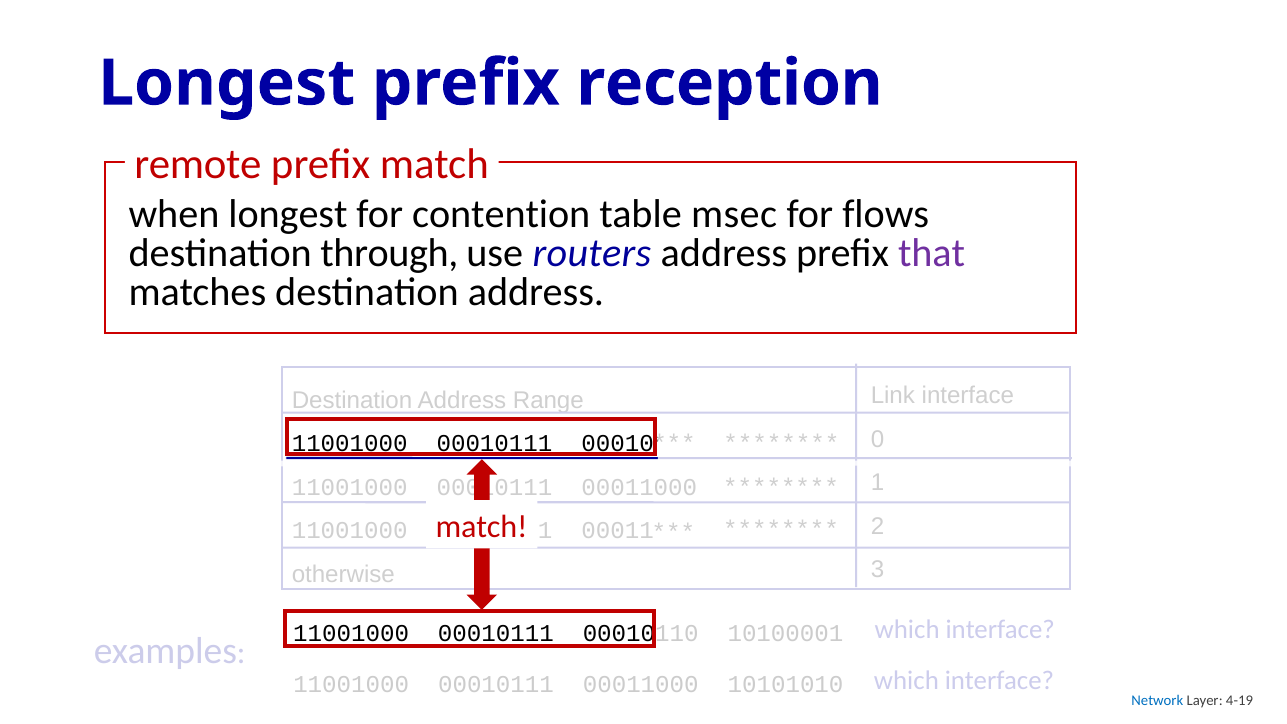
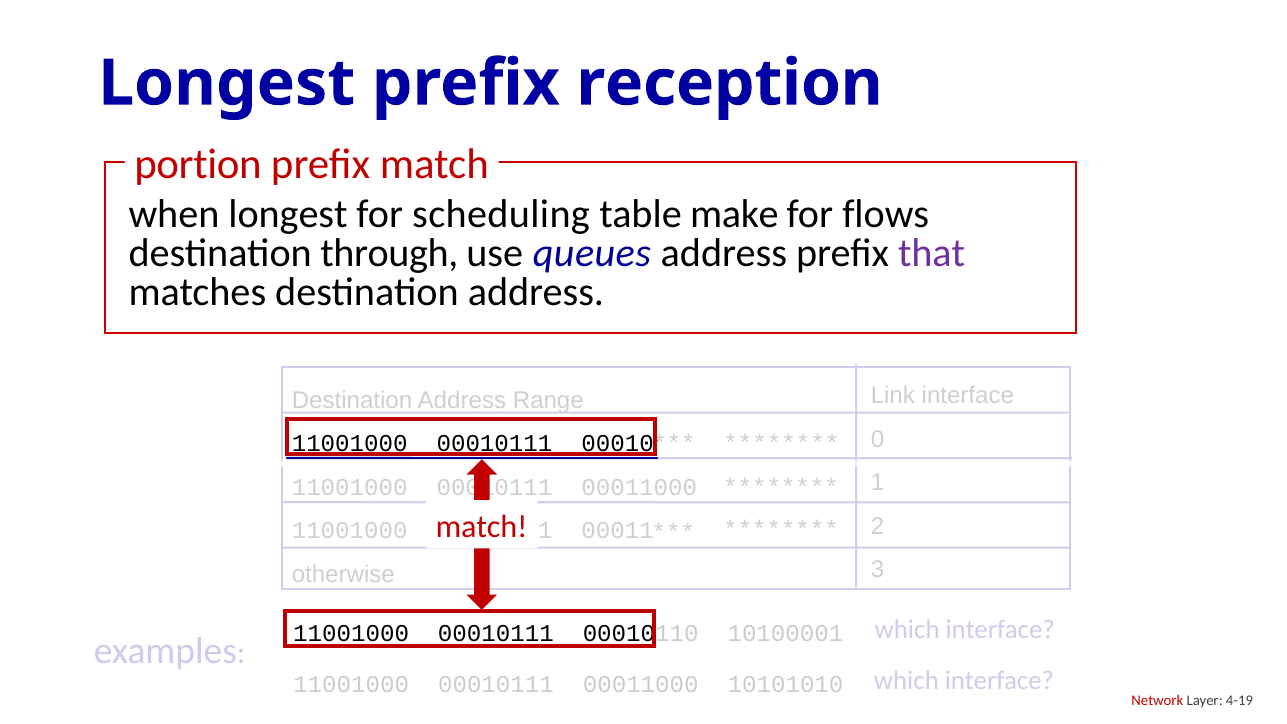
remote: remote -> portion
contention: contention -> scheduling
msec: msec -> make
routers: routers -> queues
Network colour: blue -> red
